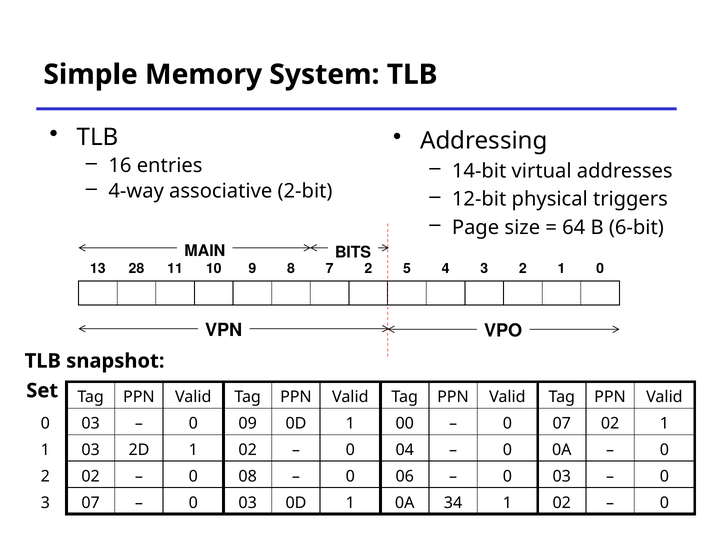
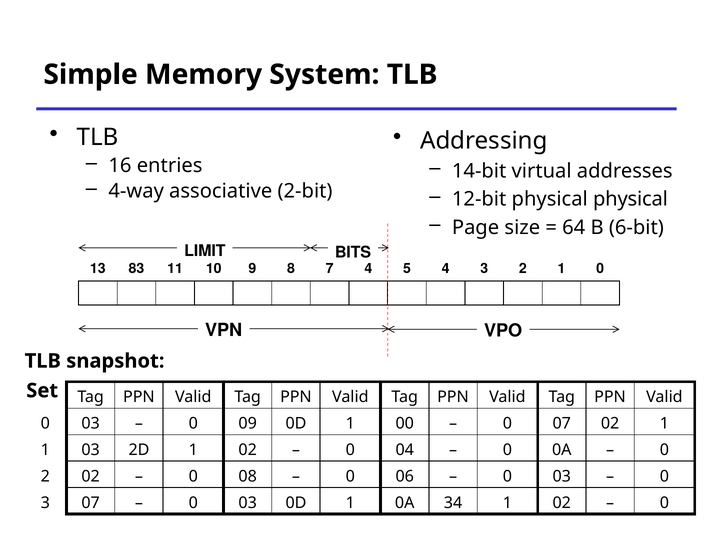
physical triggers: triggers -> physical
MAIN: MAIN -> LIMIT
28: 28 -> 83
7 2: 2 -> 4
